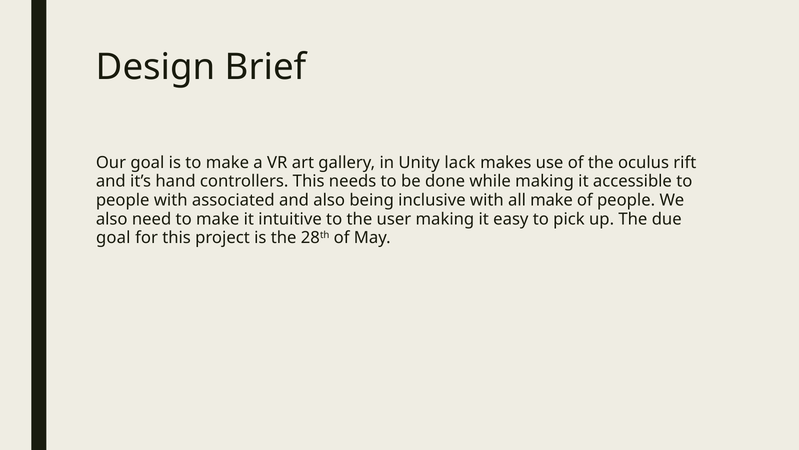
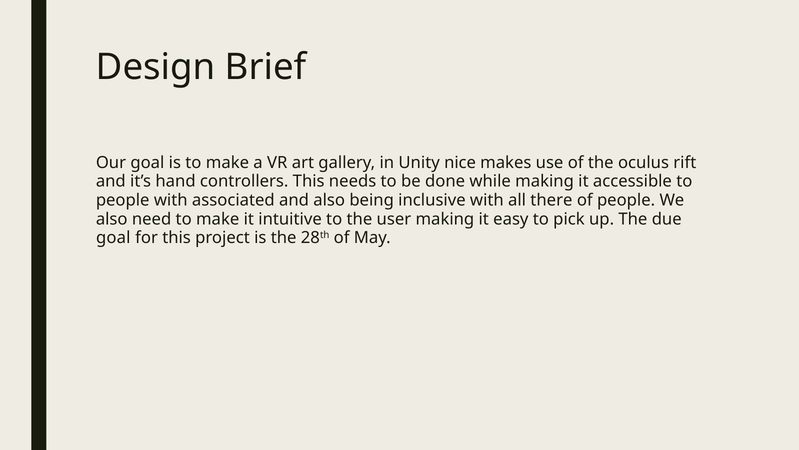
lack: lack -> nice
all make: make -> there
